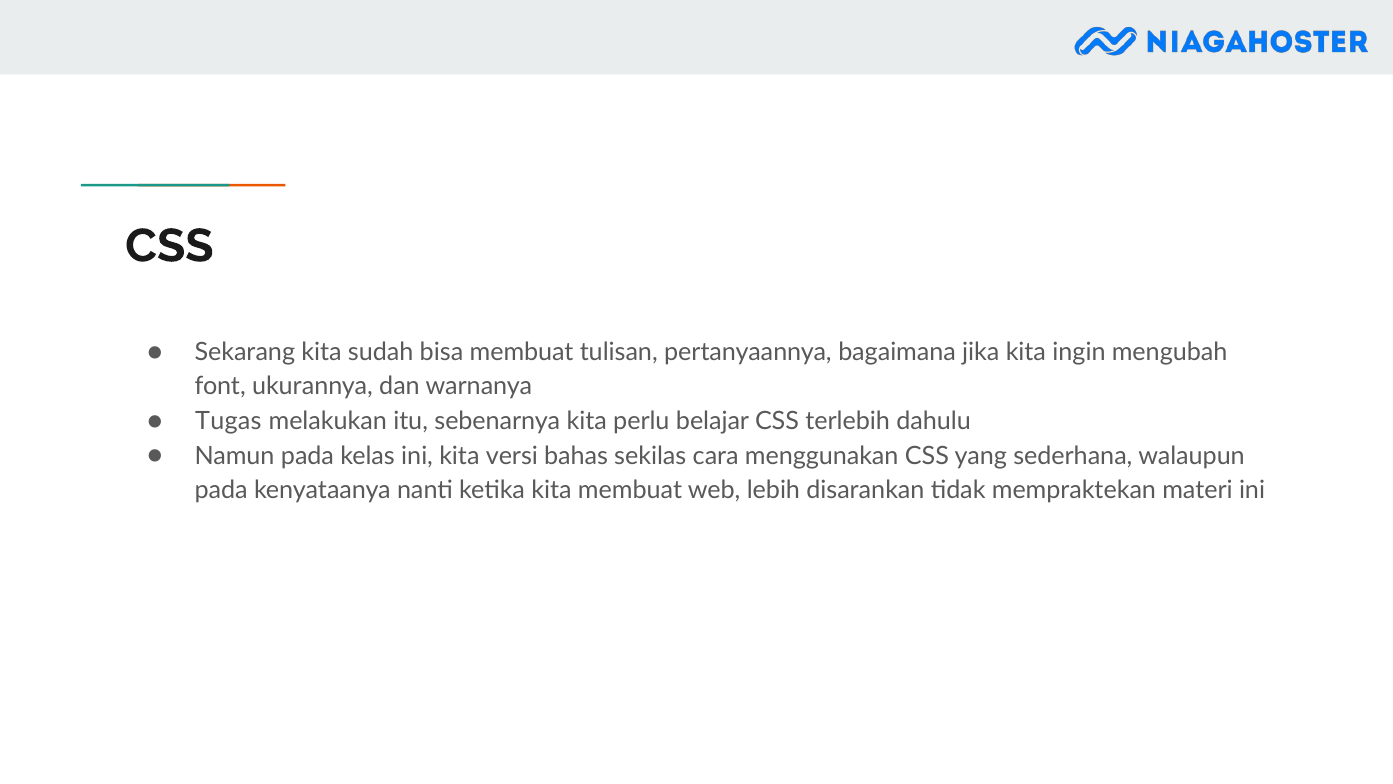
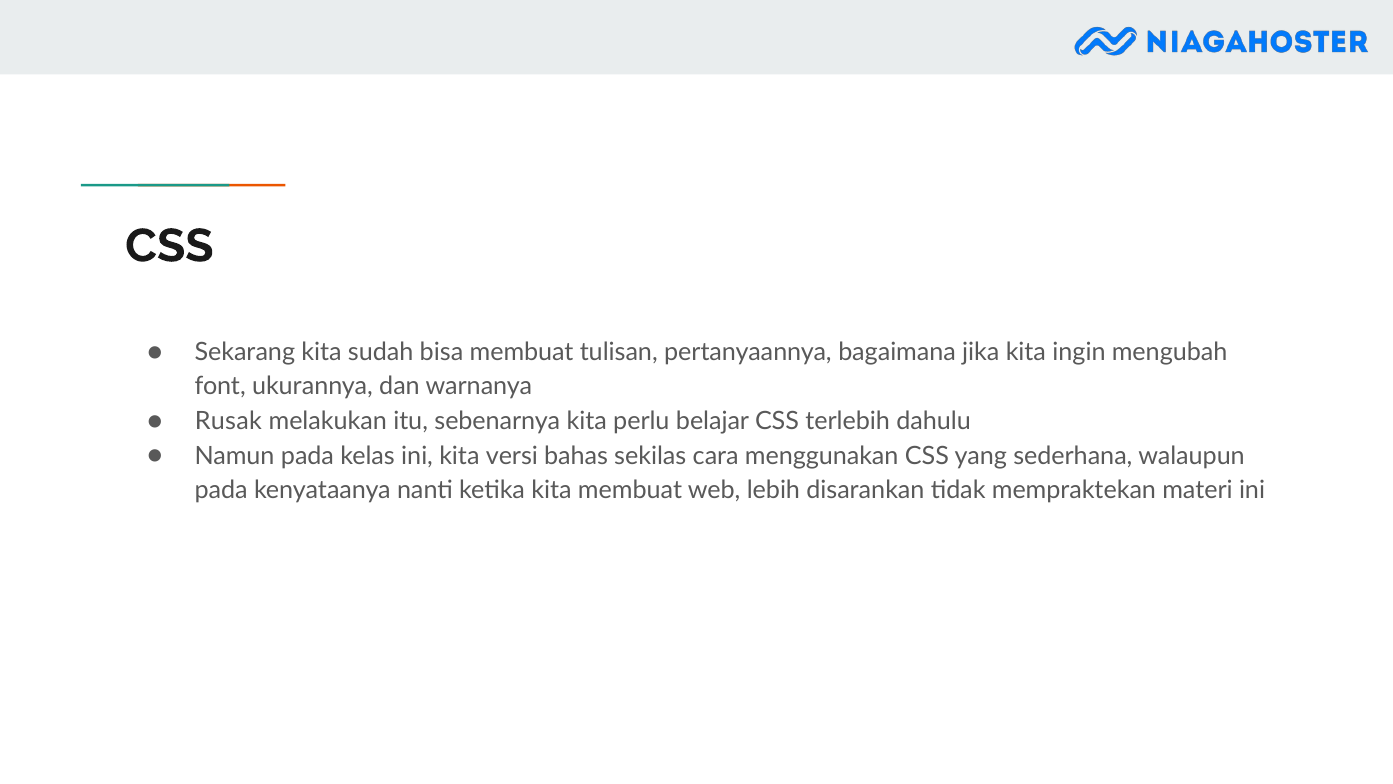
Tugas: Tugas -> Rusak
